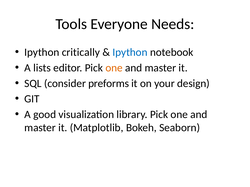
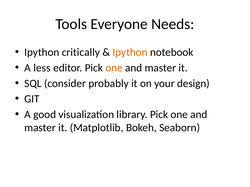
Ipython at (130, 52) colour: blue -> orange
lists: lists -> less
preforms: preforms -> probably
